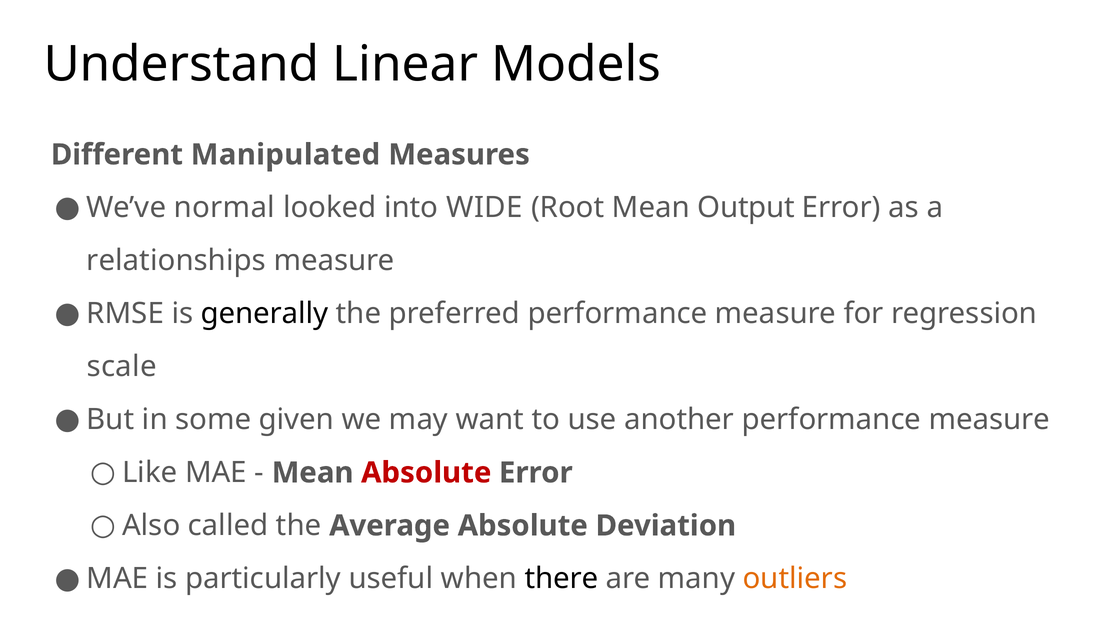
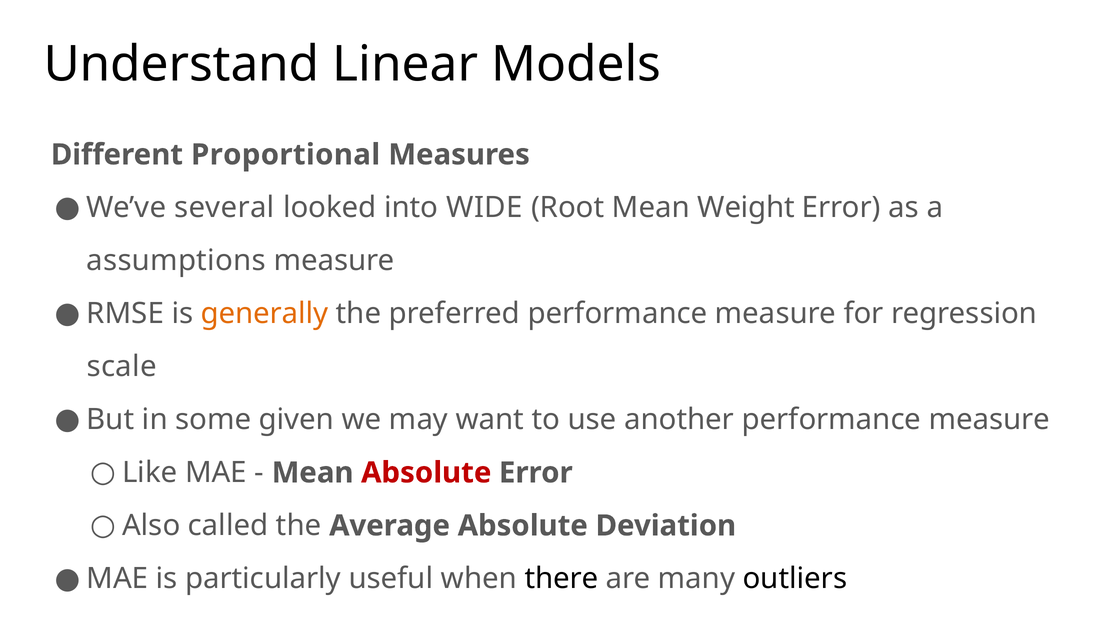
Manipulated: Manipulated -> Proportional
normal: normal -> several
Output: Output -> Weight
relationships: relationships -> assumptions
generally colour: black -> orange
outliers colour: orange -> black
